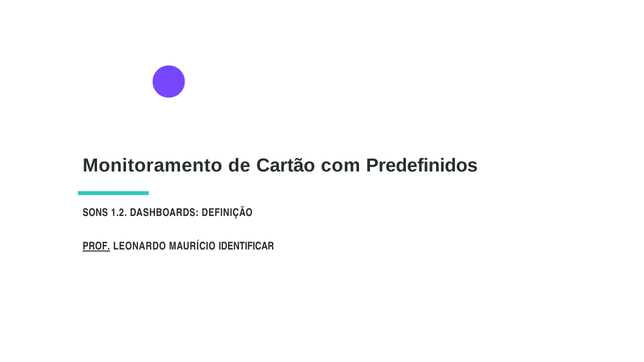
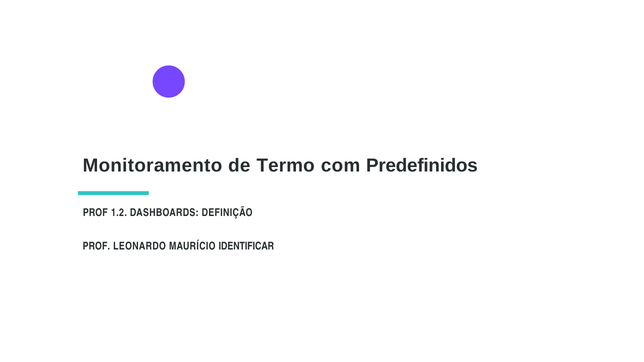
Cartão: Cartão -> Termo
SONS at (95, 213): SONS -> PROF
PROF at (96, 247) underline: present -> none
